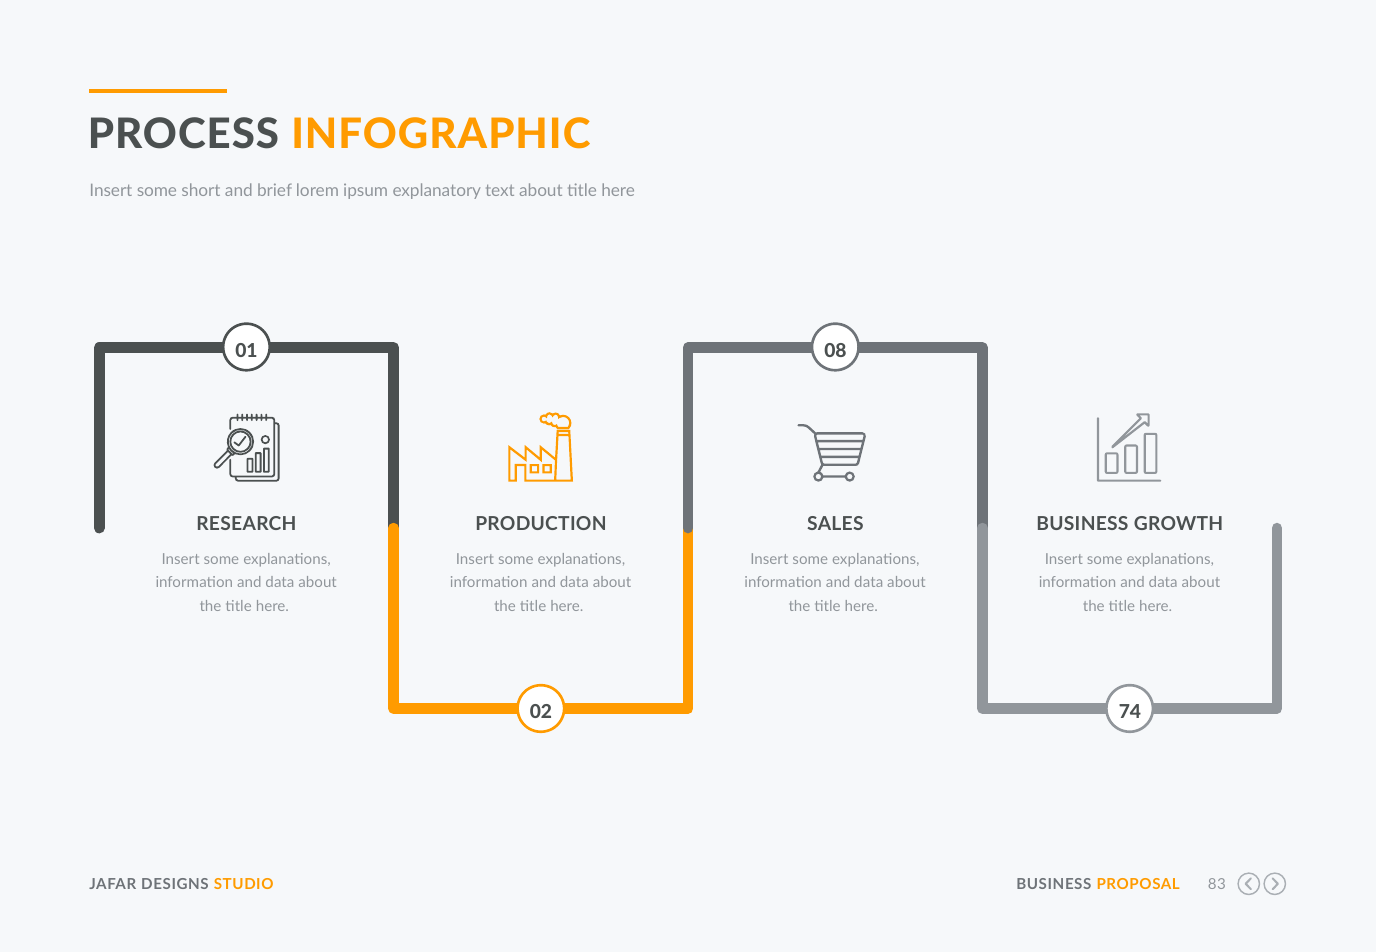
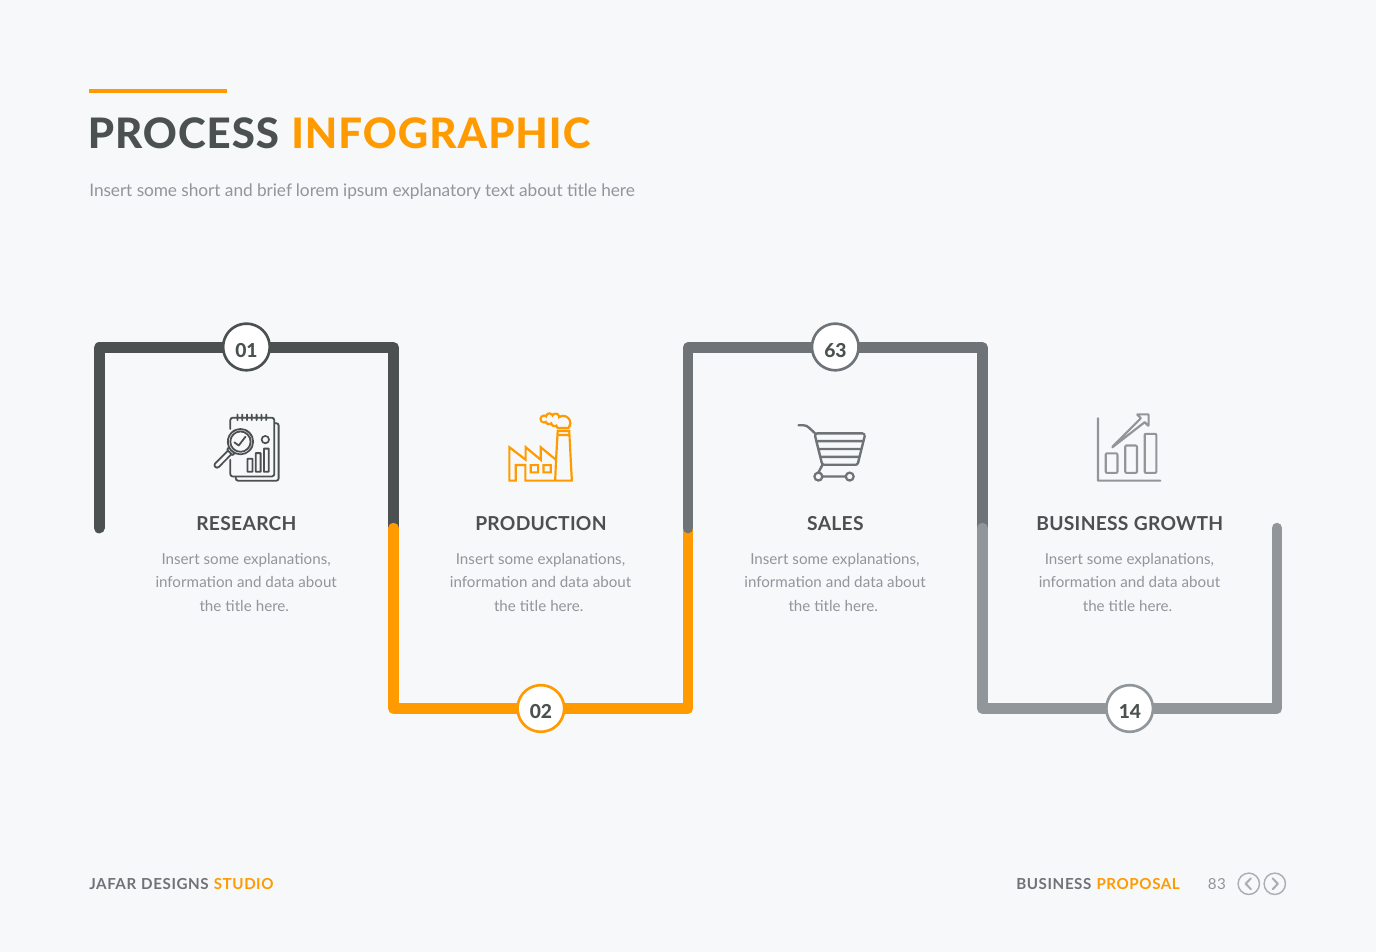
08: 08 -> 63
74: 74 -> 14
